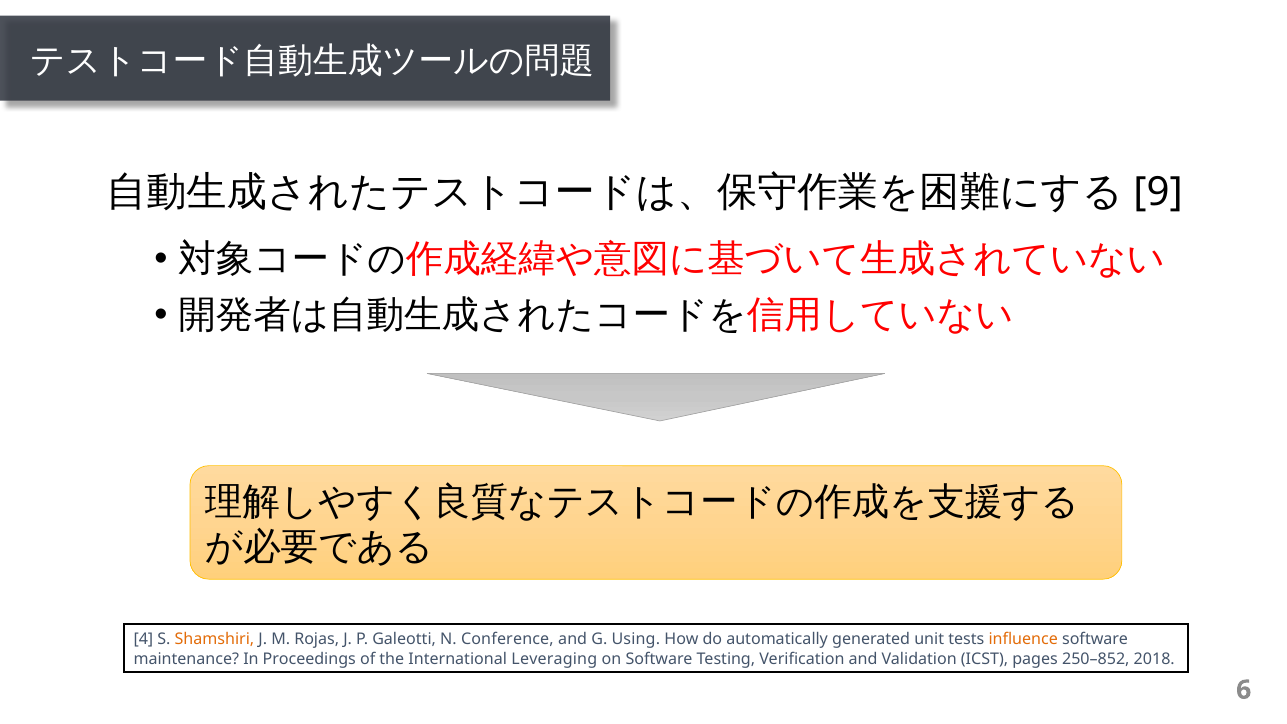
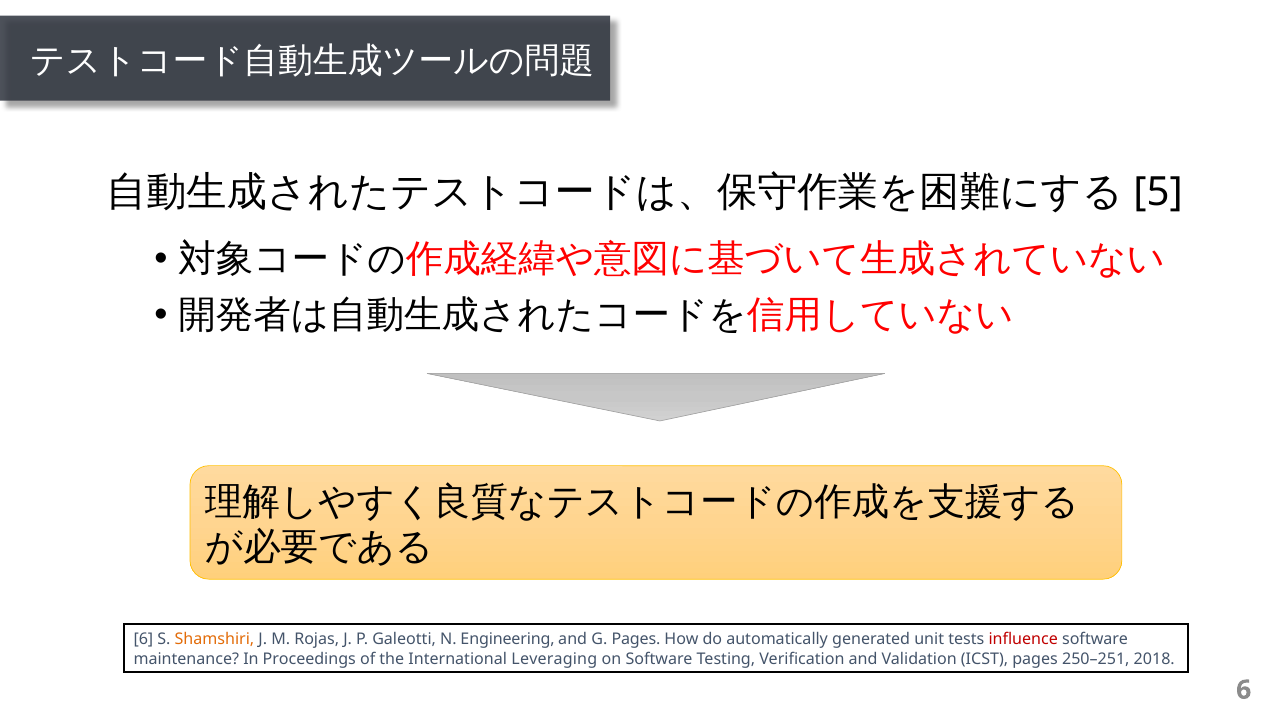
9: 9 -> 5
4 at (143, 639): 4 -> 6
Conference: Conference -> Engineering
G Using: Using -> Pages
inﬂuence colour: orange -> red
250–852: 250–852 -> 250–251
